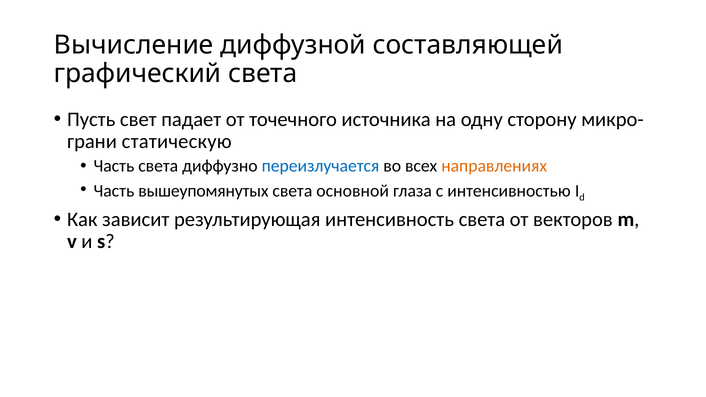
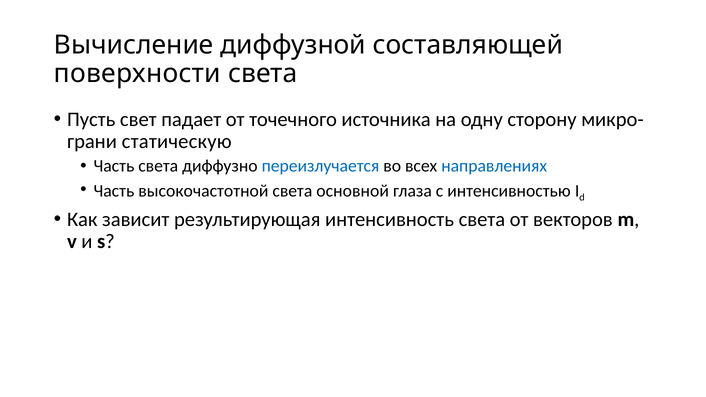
графический: графический -> поверхности
направлениях colour: orange -> blue
вышеупомянутых: вышеупомянутых -> высокочастотной
